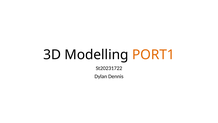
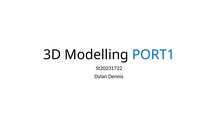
PORT1 colour: orange -> blue
